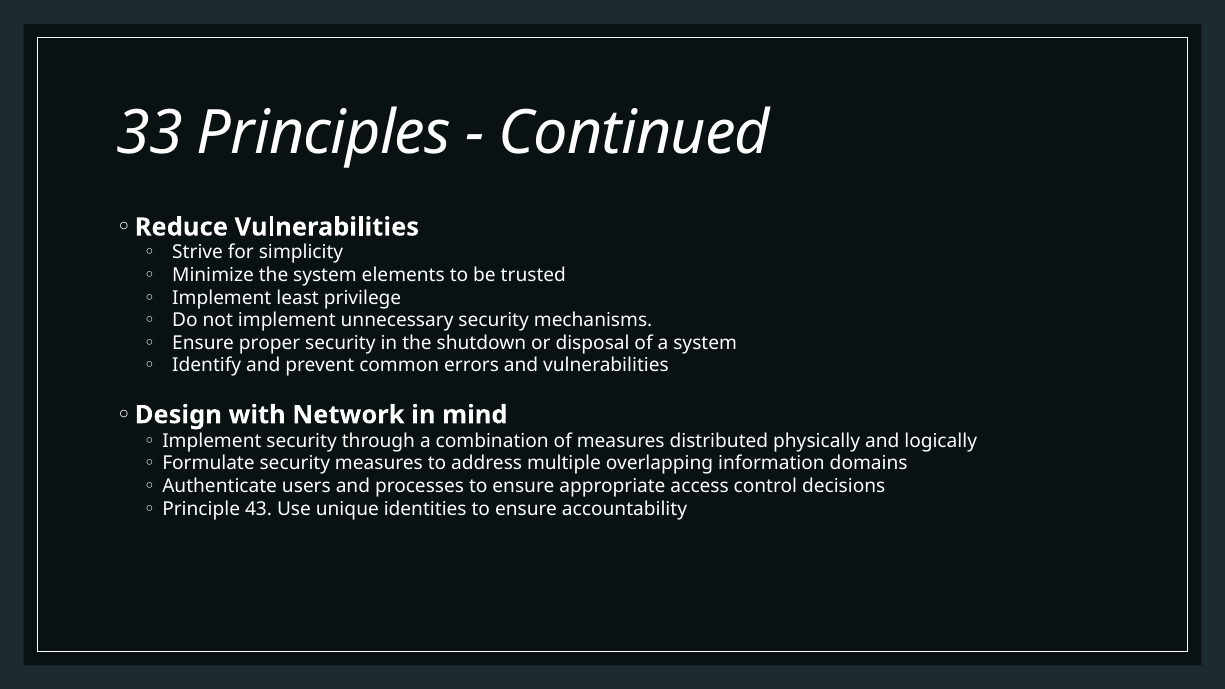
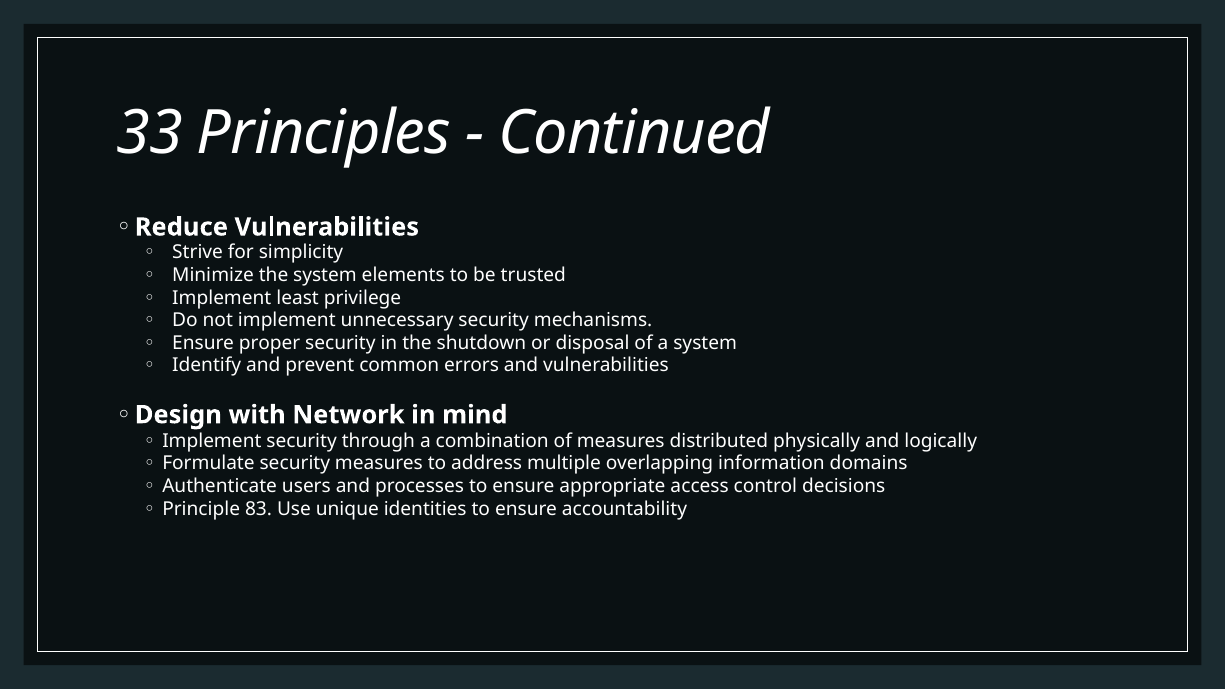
43: 43 -> 83
